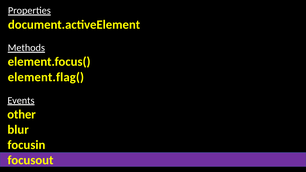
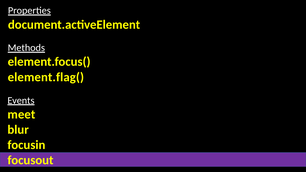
other: other -> meet
